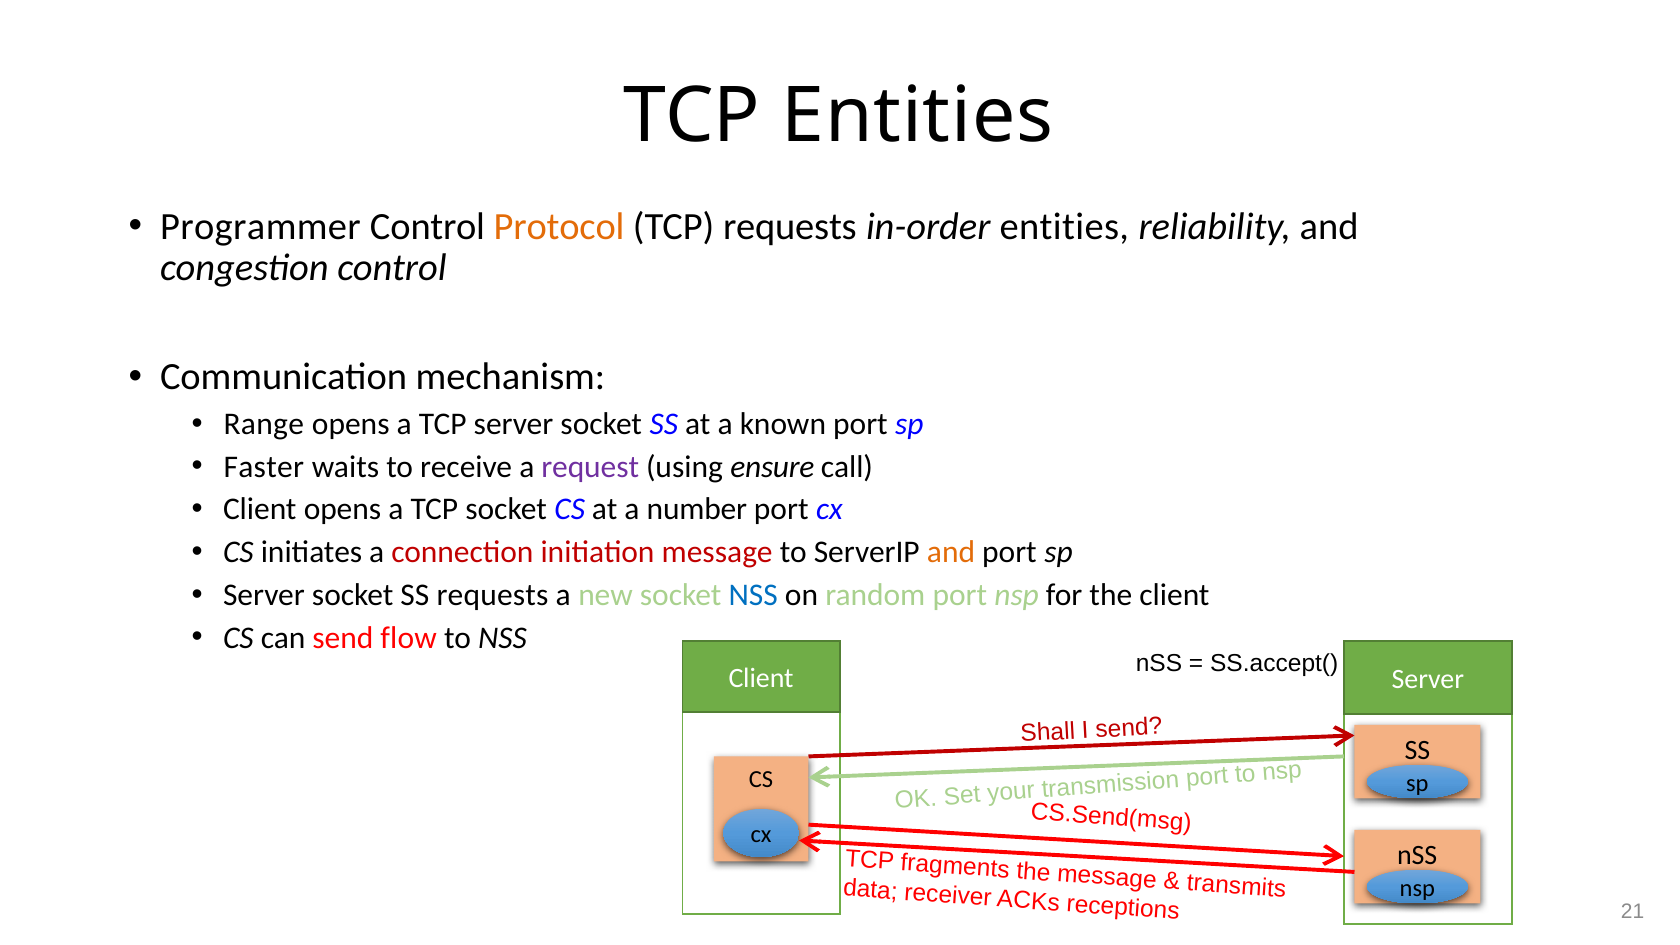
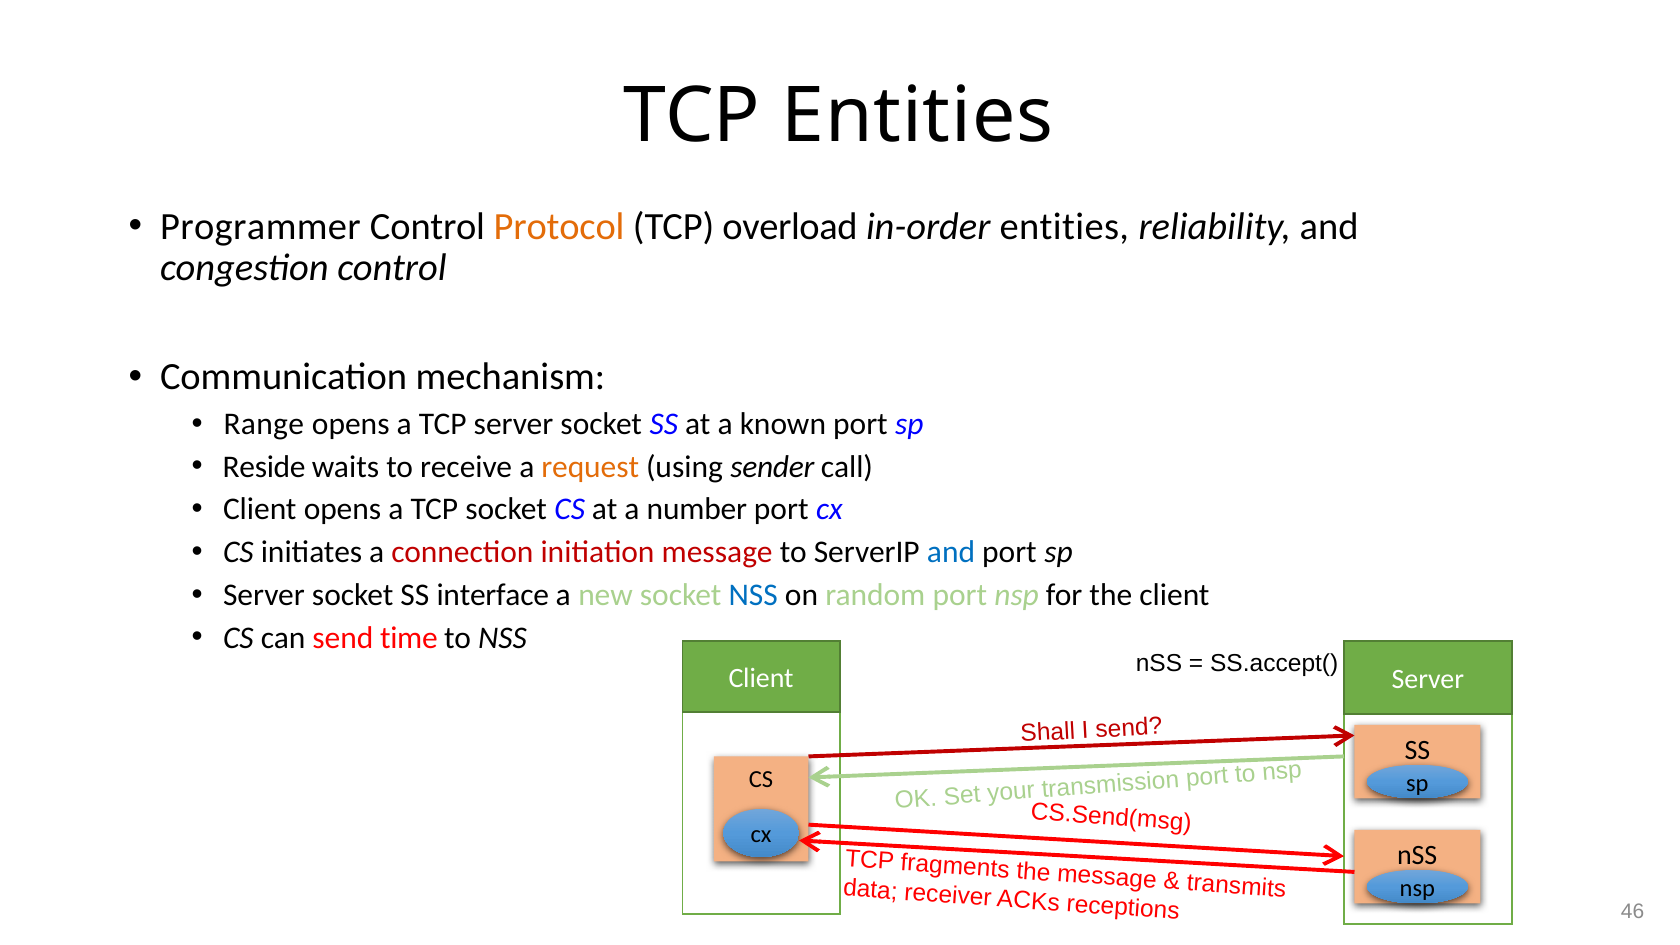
TCP requests: requests -> overload
Faster: Faster -> Reside
request colour: purple -> orange
ensure: ensure -> sender
and at (951, 552) colour: orange -> blue
SS requests: requests -> interface
flow: flow -> time
21: 21 -> 46
